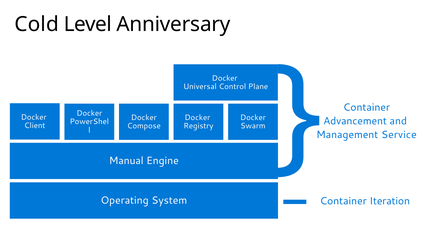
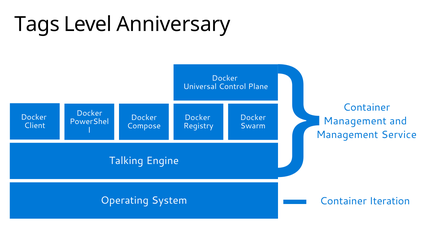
Cold: Cold -> Tags
Advancement at (355, 121): Advancement -> Management
Manual: Manual -> Talking
